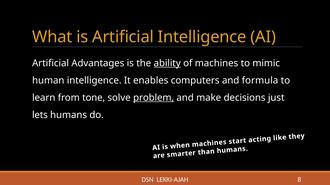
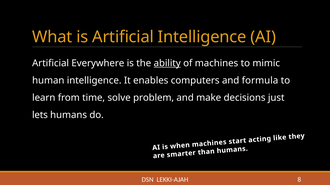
Advantages: Advantages -> Everywhere
tone: tone -> time
problem underline: present -> none
